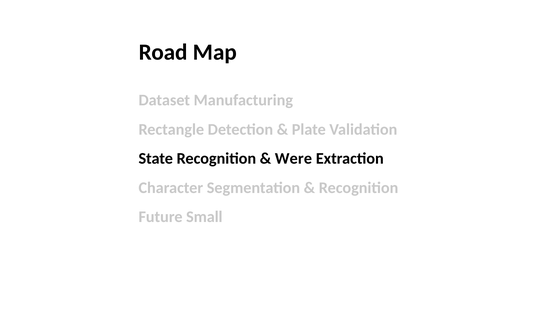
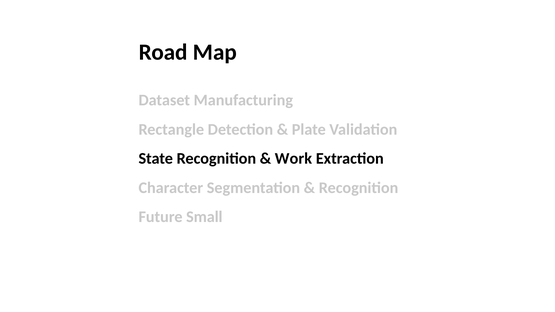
Were: Were -> Work
